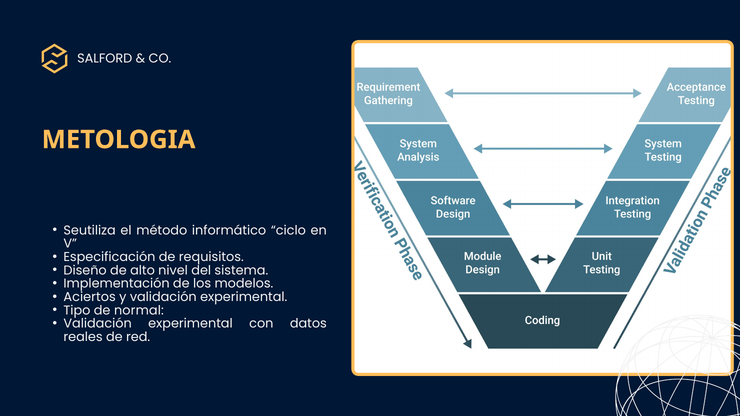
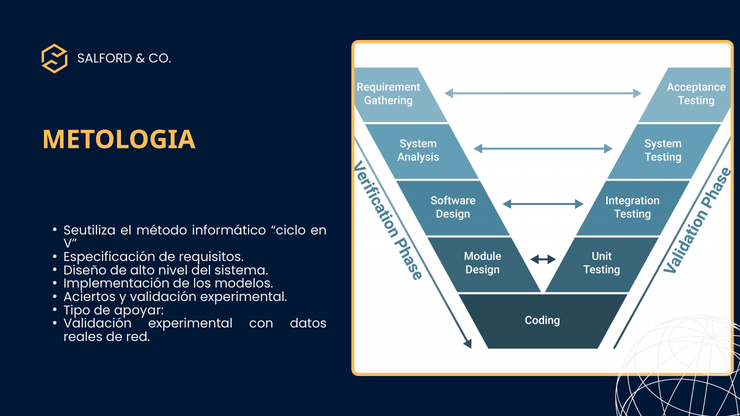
normal: normal -> apoyar
